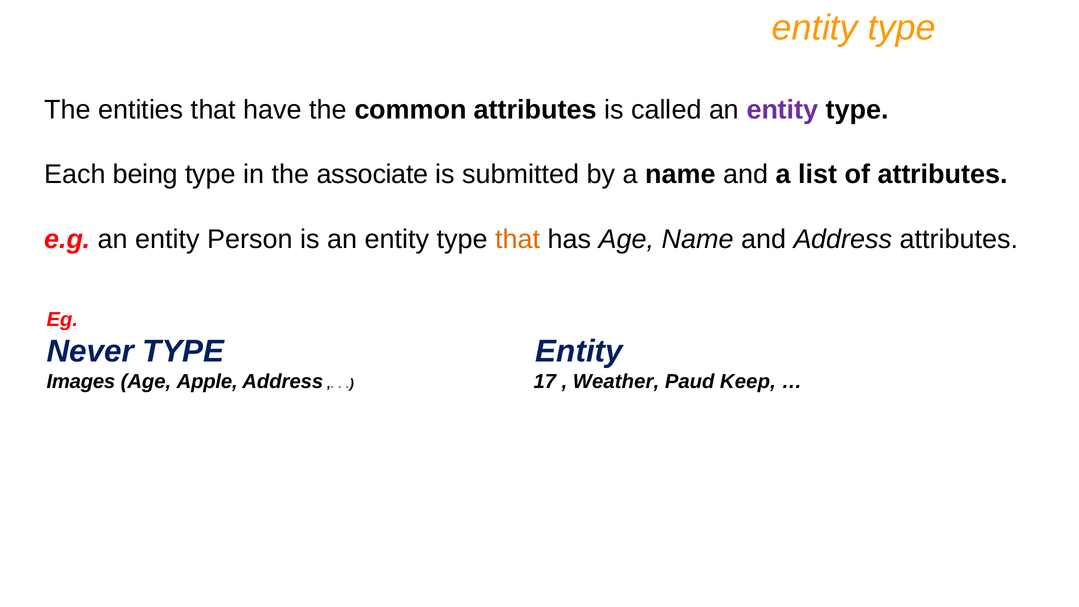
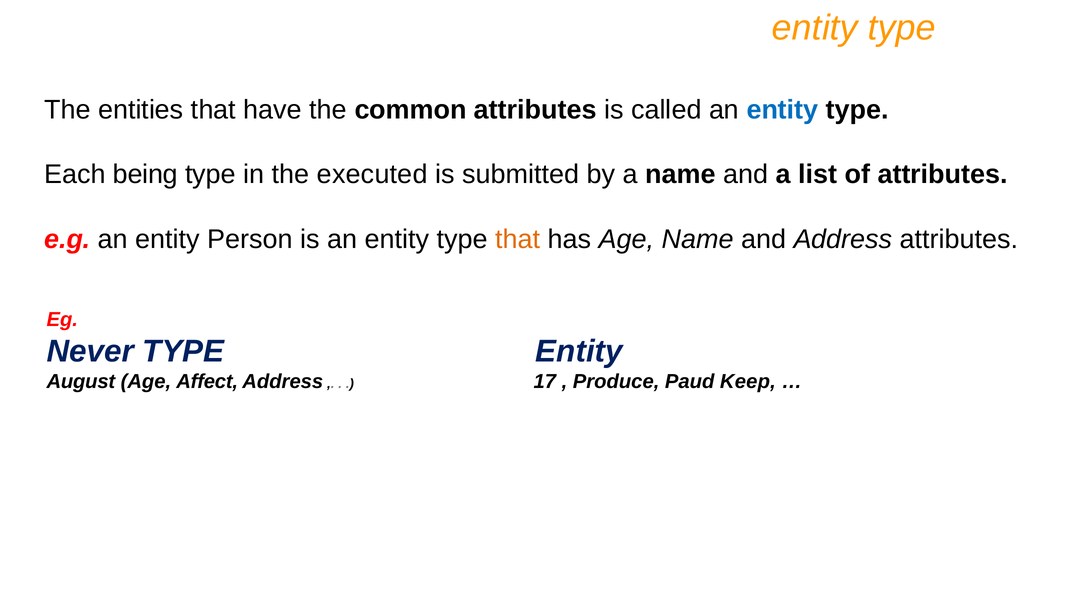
entity at (782, 110) colour: purple -> blue
associate: associate -> executed
Images: Images -> August
Apple: Apple -> Affect
Weather: Weather -> Produce
